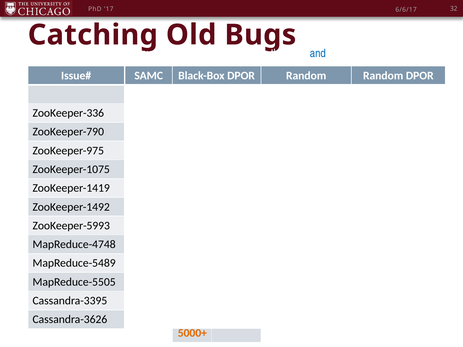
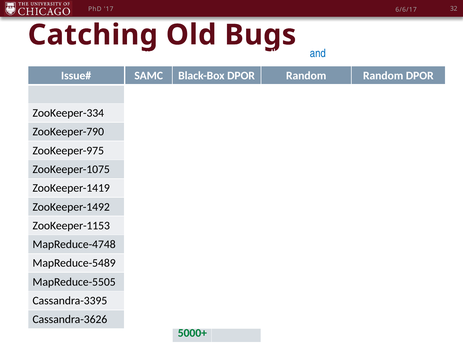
ZooKeeper-336: ZooKeeper-336 -> ZooKeeper-334
ZooKeeper-5993: ZooKeeper-5993 -> ZooKeeper-1153
5000+ at (192, 333) colour: orange -> green
